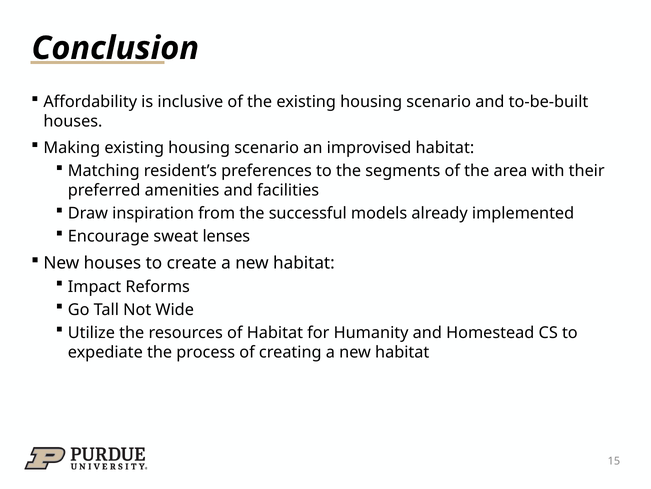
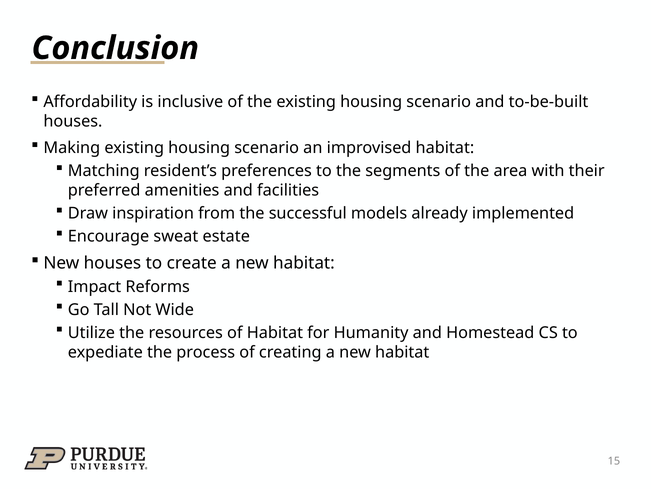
lenses: lenses -> estate
